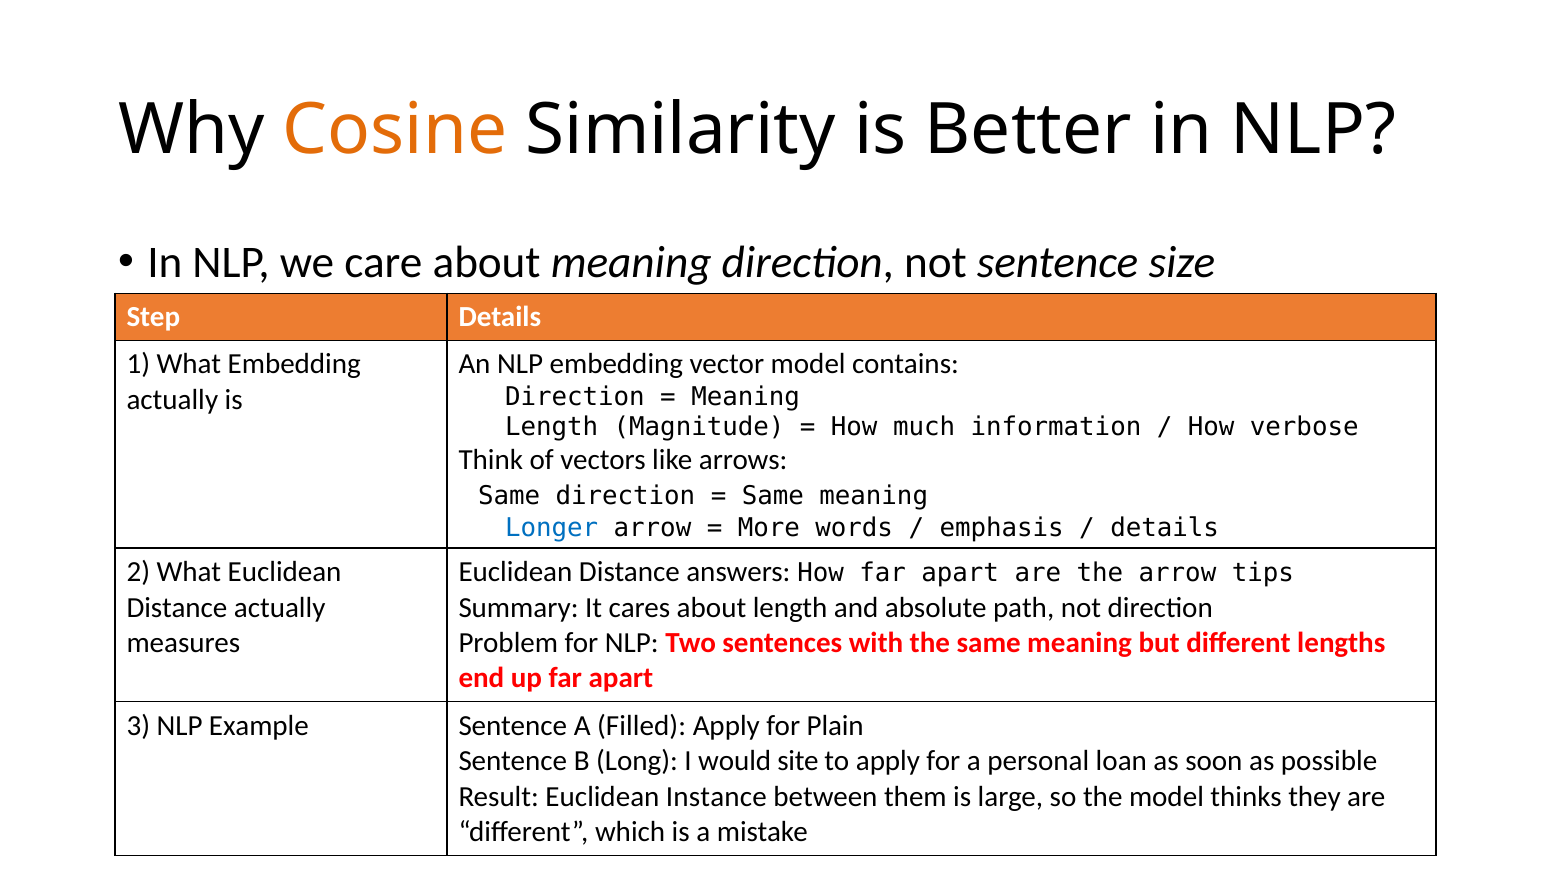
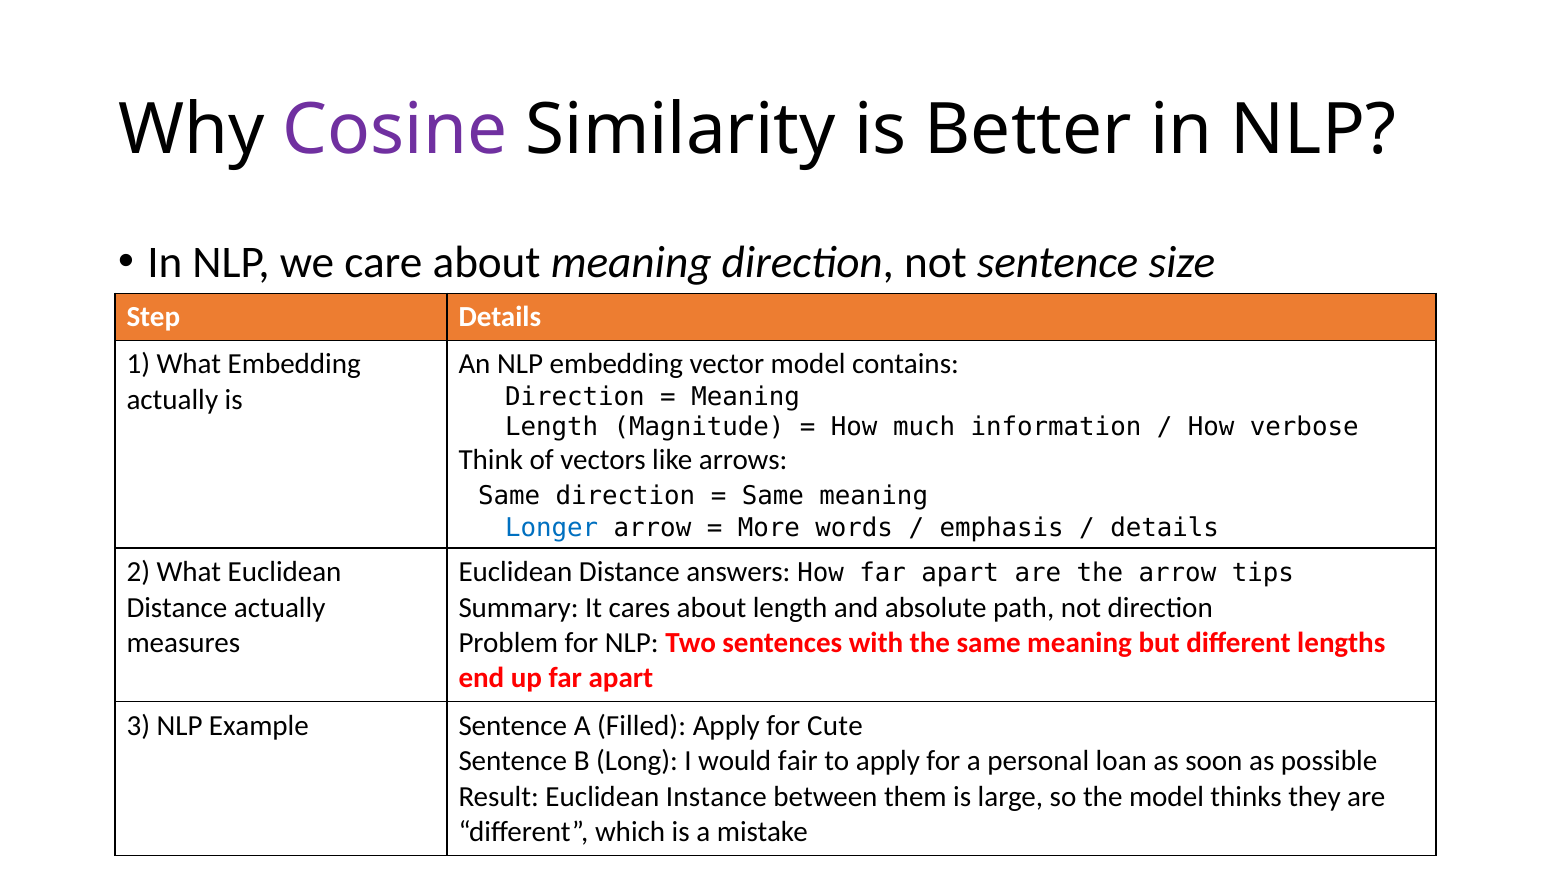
Cosine colour: orange -> purple
Plain: Plain -> Cute
site: site -> fair
